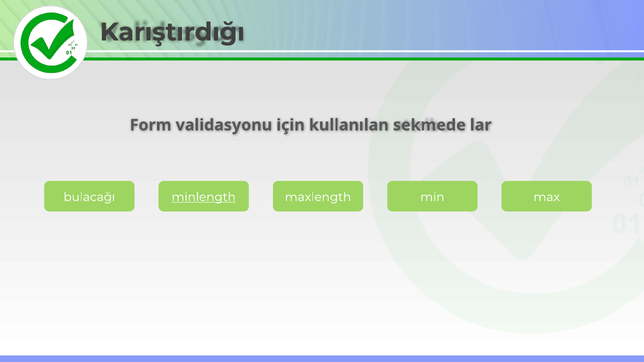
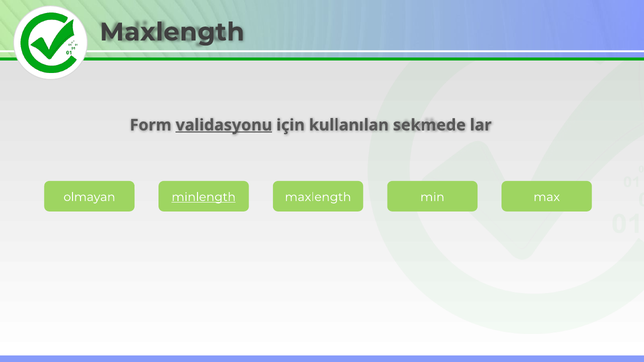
Karıştırdığı at (172, 32): Karıştırdığı -> Maxlength
validasyonu underline: none -> present
bulacağı: bulacağı -> olmayan
